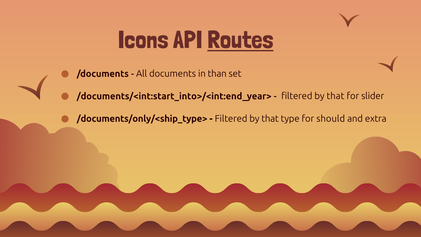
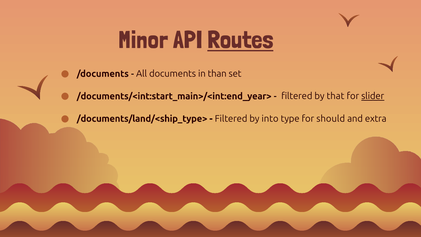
Icons: Icons -> Minor
/documents/<int:start_into>/<int:end_year>: /documents/<int:start_into>/<int:end_year> -> /documents/<int:start_main>/<int:end_year>
slider underline: none -> present
/documents/only/<ship_type>: /documents/only/<ship_type> -> /documents/land/<ship_type>
that at (270, 119): that -> into
